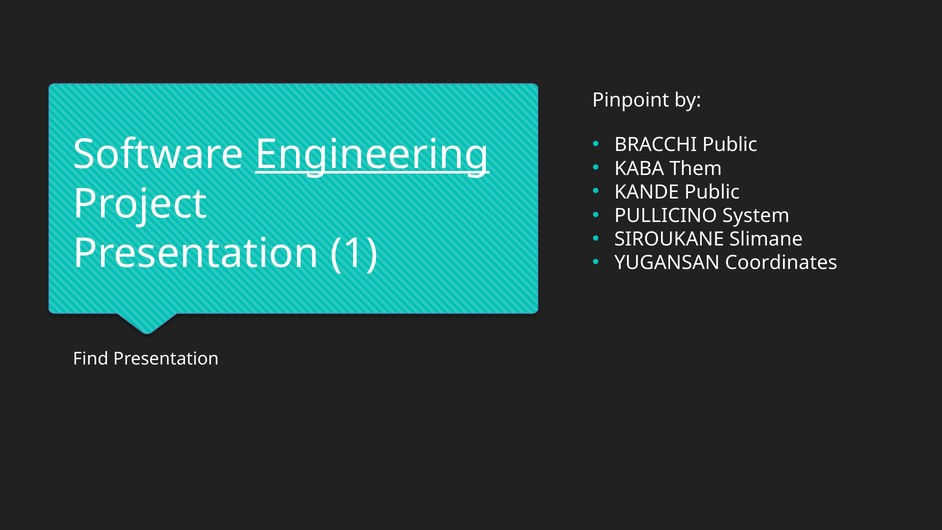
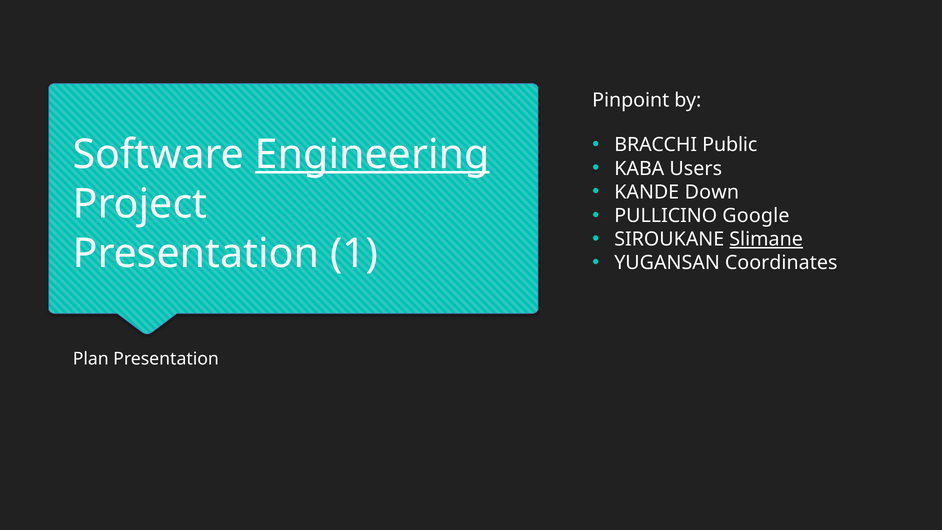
Them: Them -> Users
KANDE Public: Public -> Down
System: System -> Google
Slimane underline: none -> present
Find: Find -> Plan
